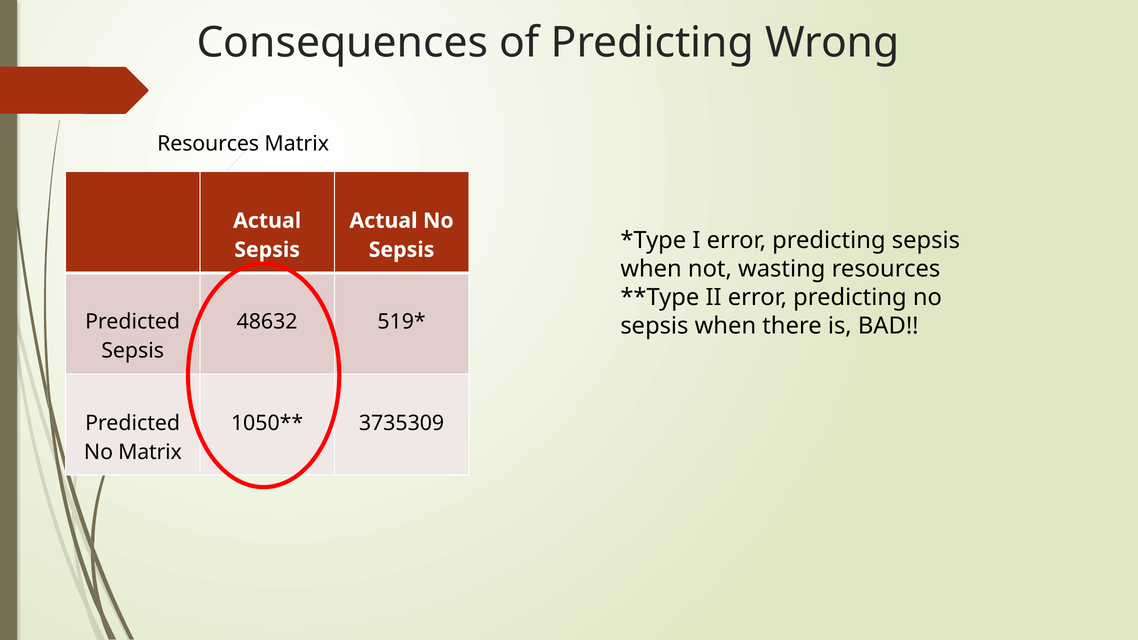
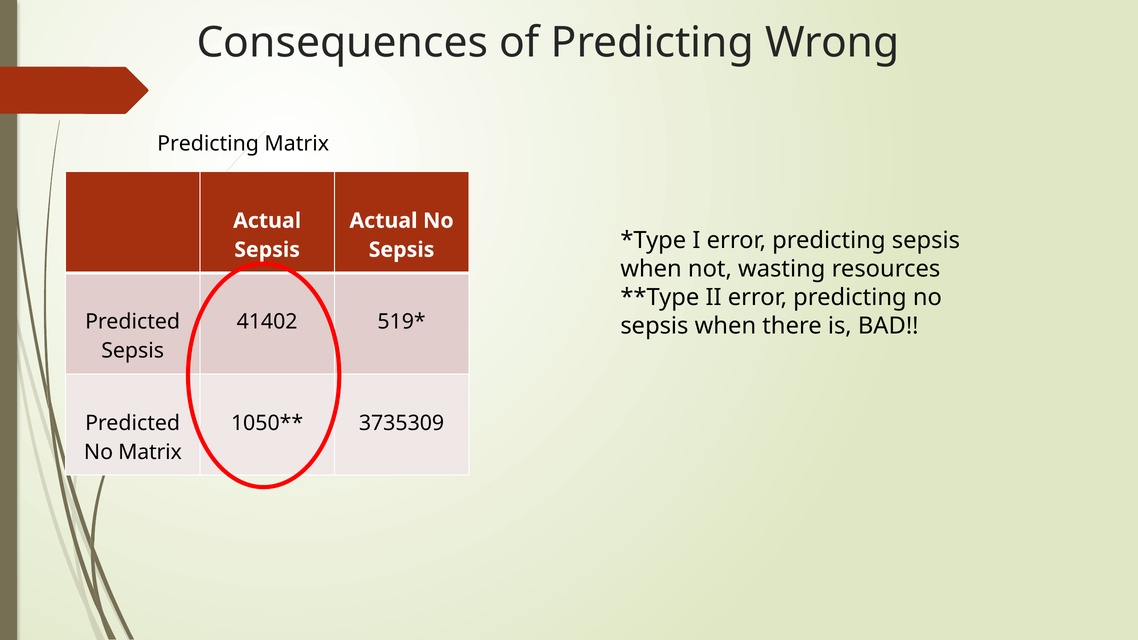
Resources at (208, 144): Resources -> Predicting
48632: 48632 -> 41402
